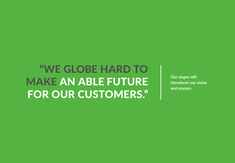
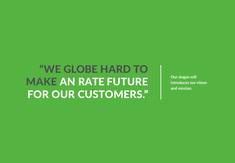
ABLE: ABLE -> RATE
